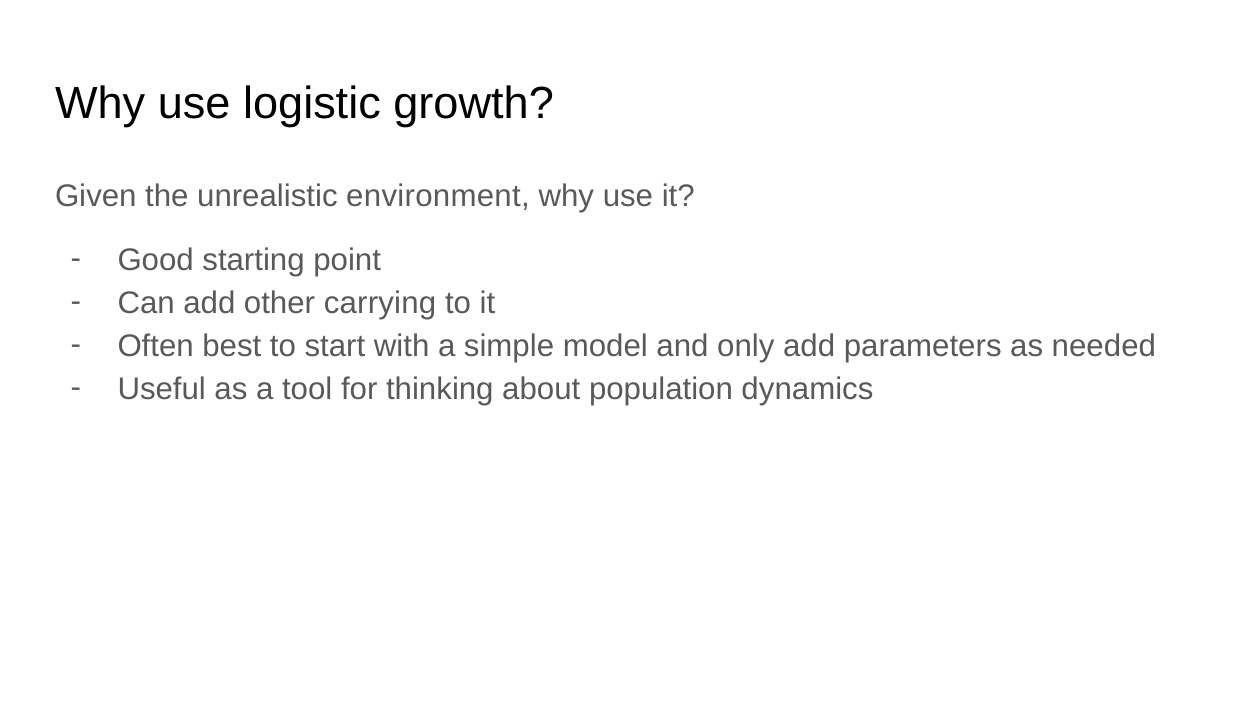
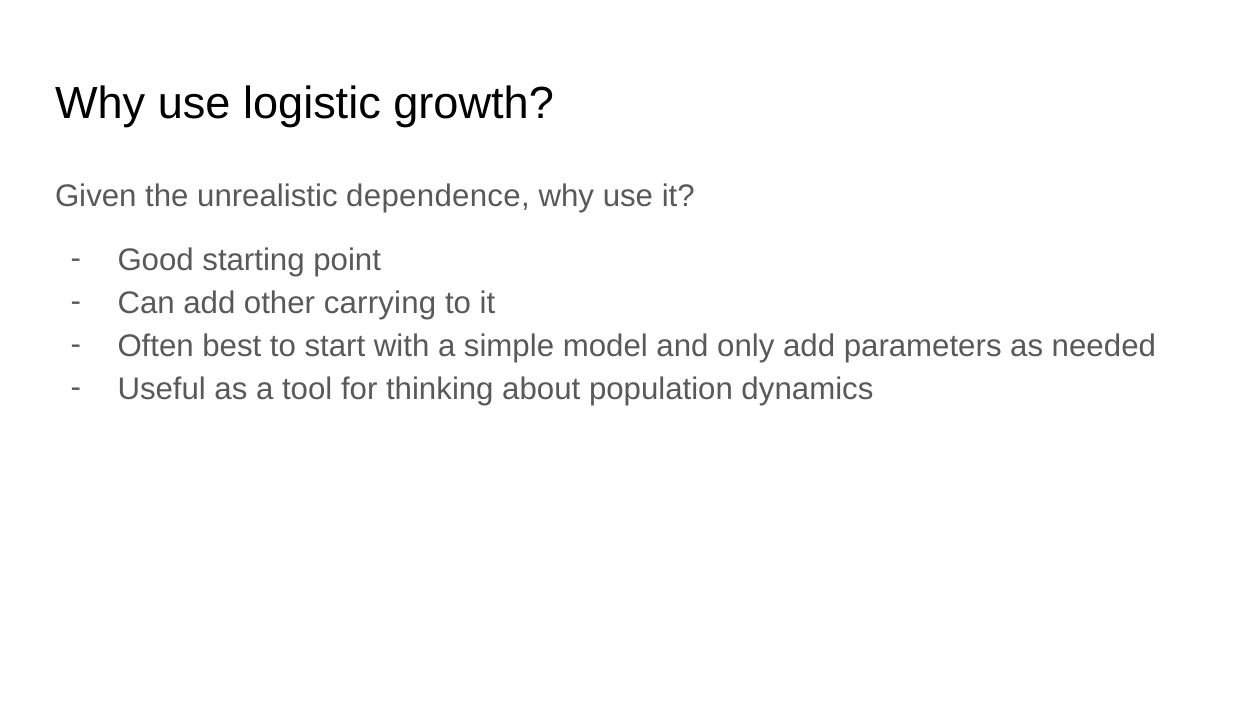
environment: environment -> dependence
